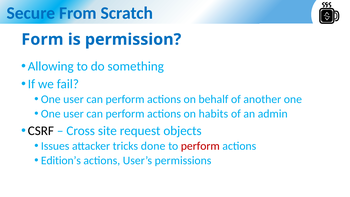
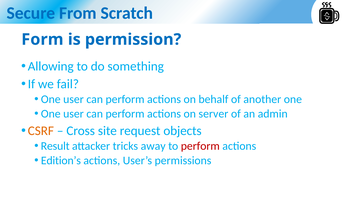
habits: habits -> server
CSRF colour: black -> orange
Issues: Issues -> Result
done: done -> away
